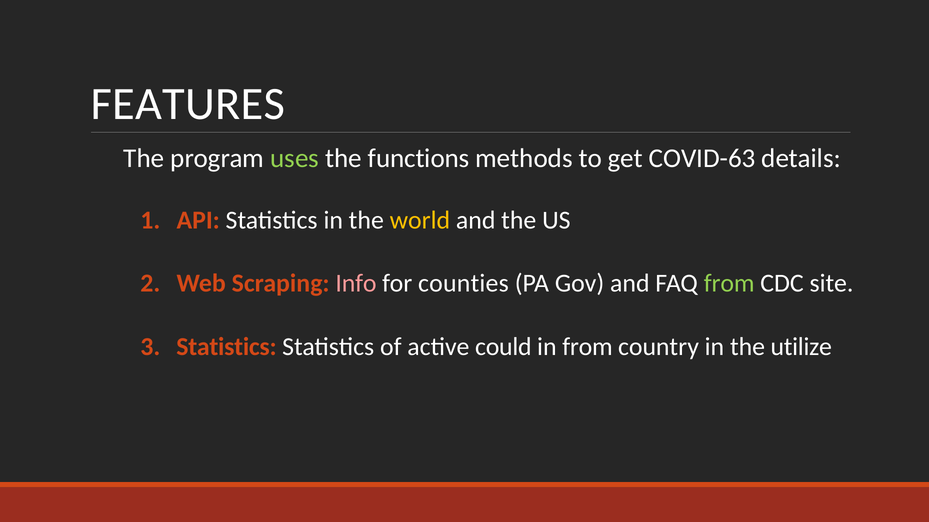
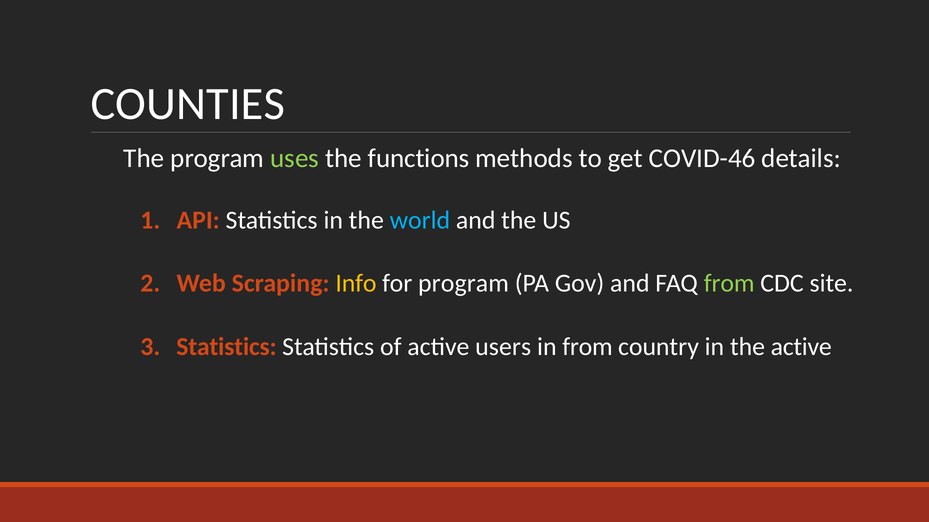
FEATURES: FEATURES -> COUNTIES
COVID-63: COVID-63 -> COVID-46
world colour: yellow -> light blue
Info colour: pink -> yellow
for counties: counties -> program
could: could -> users
the utilize: utilize -> active
